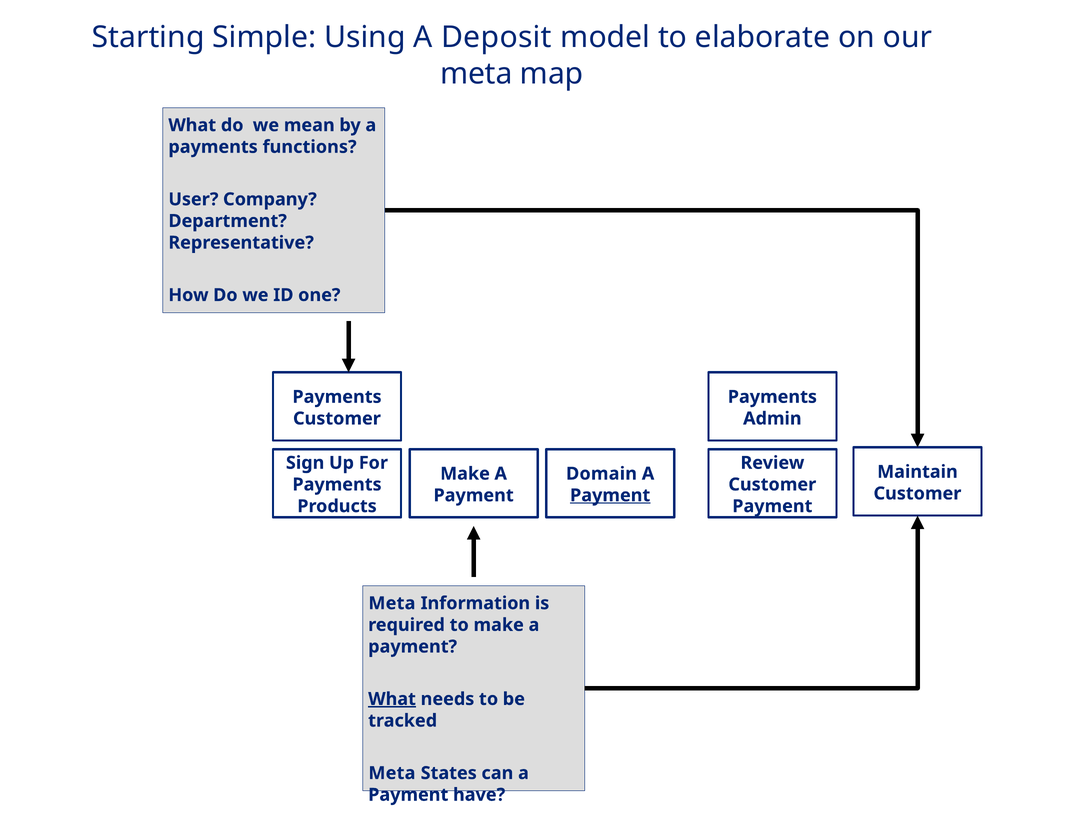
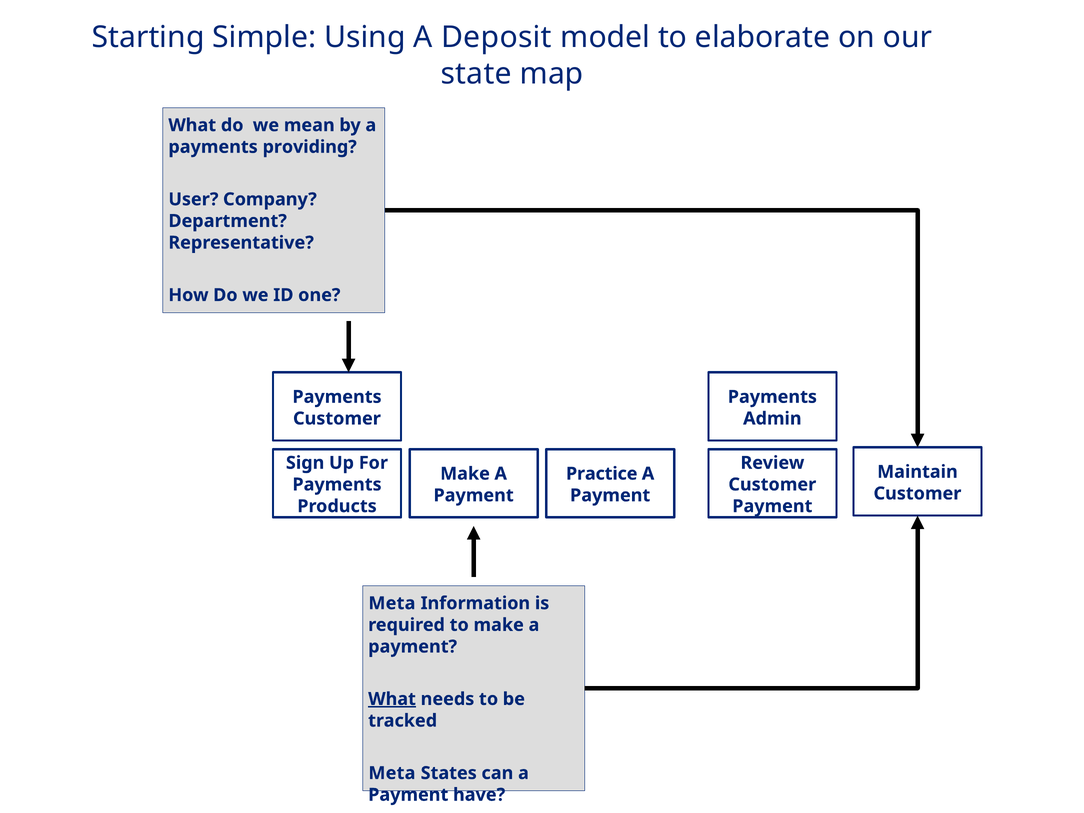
meta at (476, 74): meta -> state
functions: functions -> providing
Domain: Domain -> Practice
Payment at (610, 495) underline: present -> none
